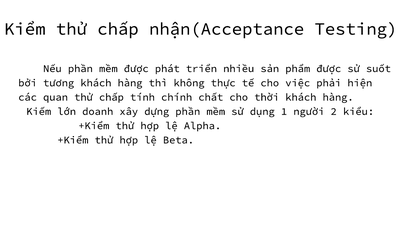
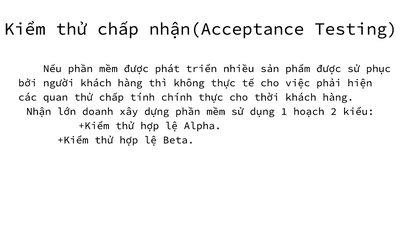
suốt: suốt -> phục
tương: tương -> người
chính chất: chất -> thực
Kiếm: Kiếm -> Nhận
người: người -> hoạch
